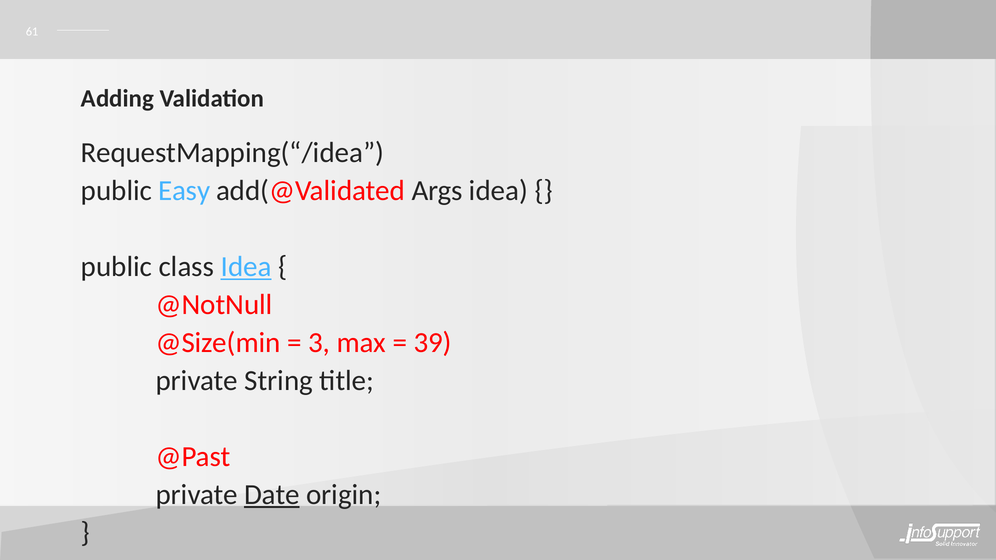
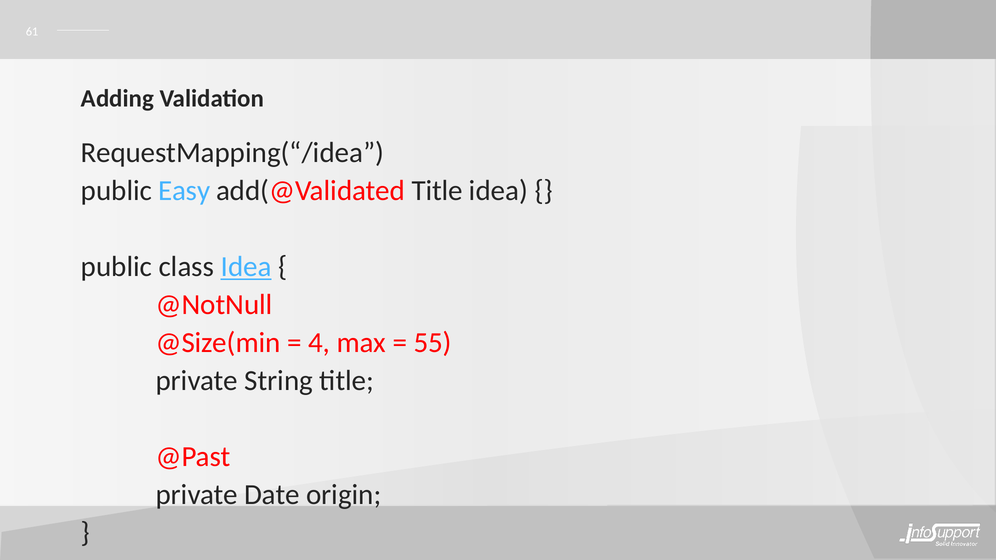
add(@Validated Args: Args -> Title
3: 3 -> 4
39: 39 -> 55
Date underline: present -> none
